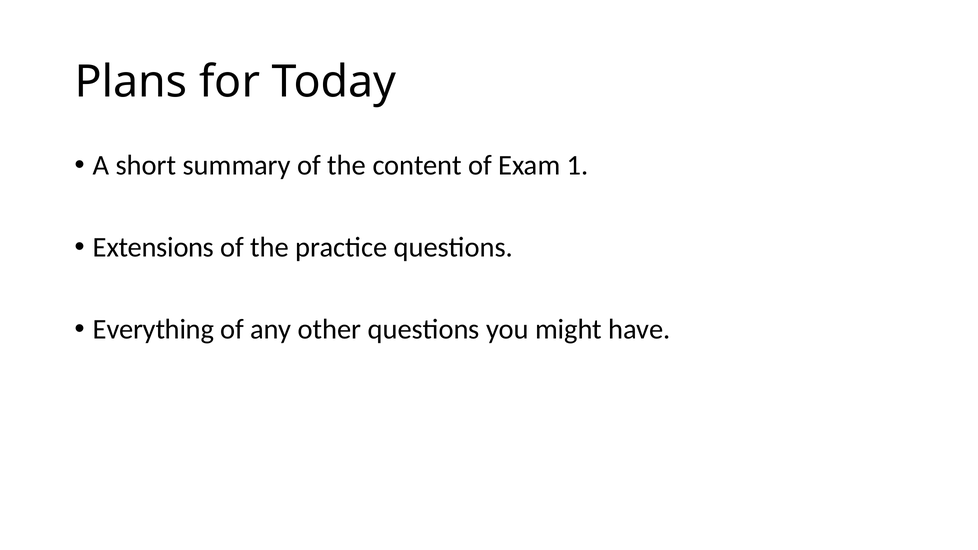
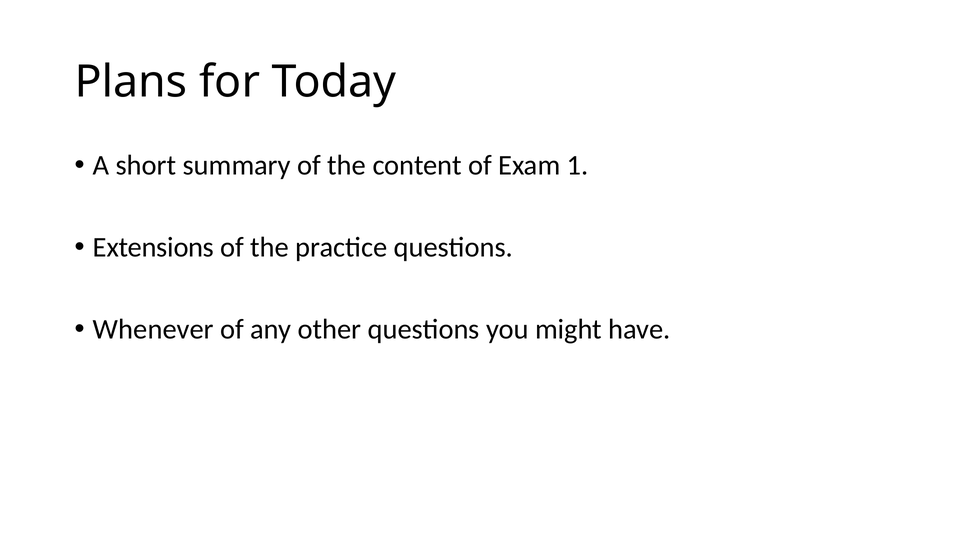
Everything: Everything -> Whenever
